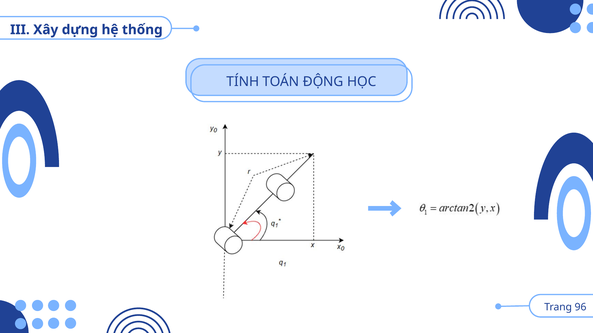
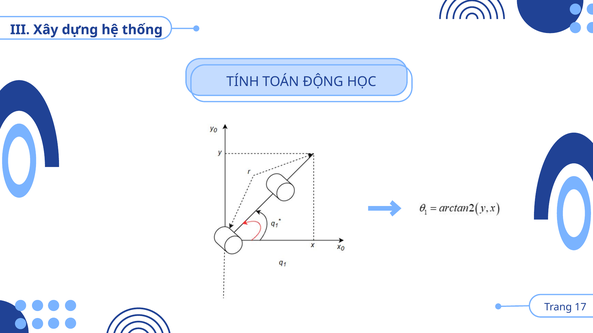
96: 96 -> 17
